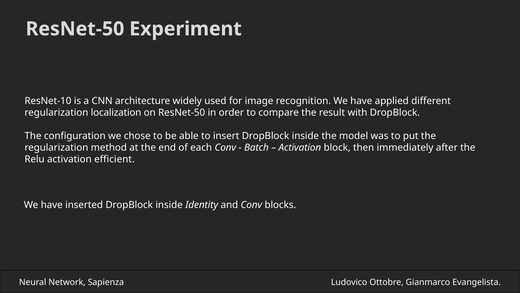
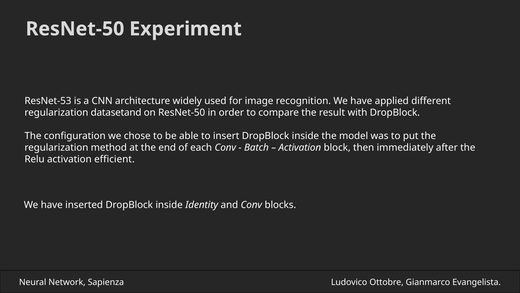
ResNet-10: ResNet-10 -> ResNet-53
localization: localization -> datasetand
